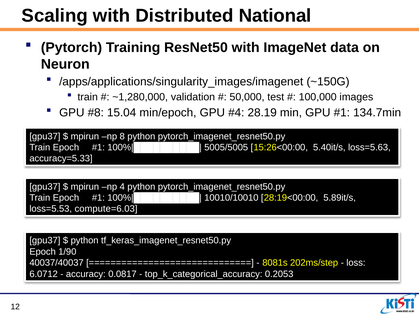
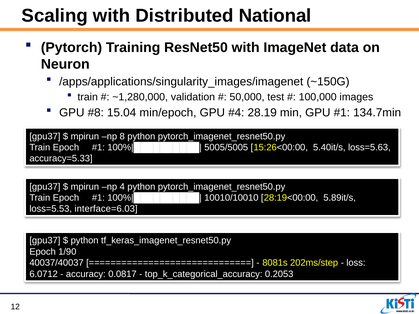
compute=6.03: compute=6.03 -> interface=6.03
